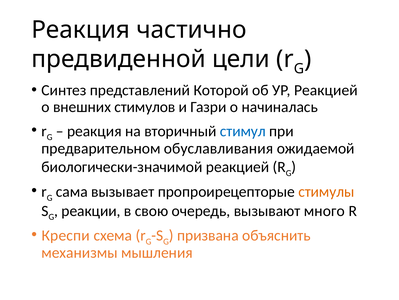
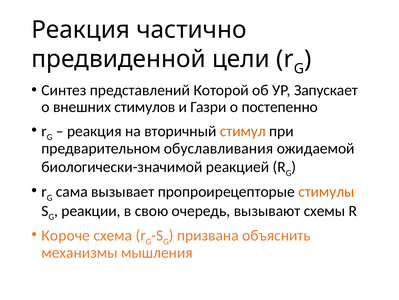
УР Реакцией: Реакцией -> Запускает
начиналась: начиналась -> постепенно
стимул colour: blue -> orange
много: много -> схемы
Креспи: Креспи -> Короче
